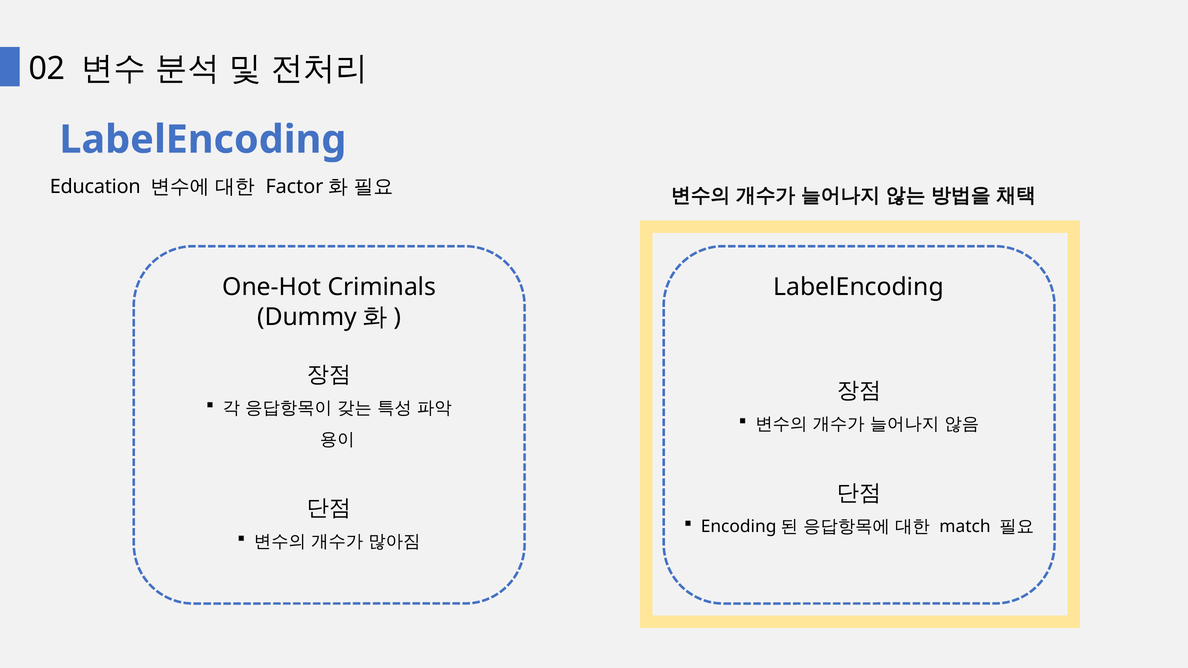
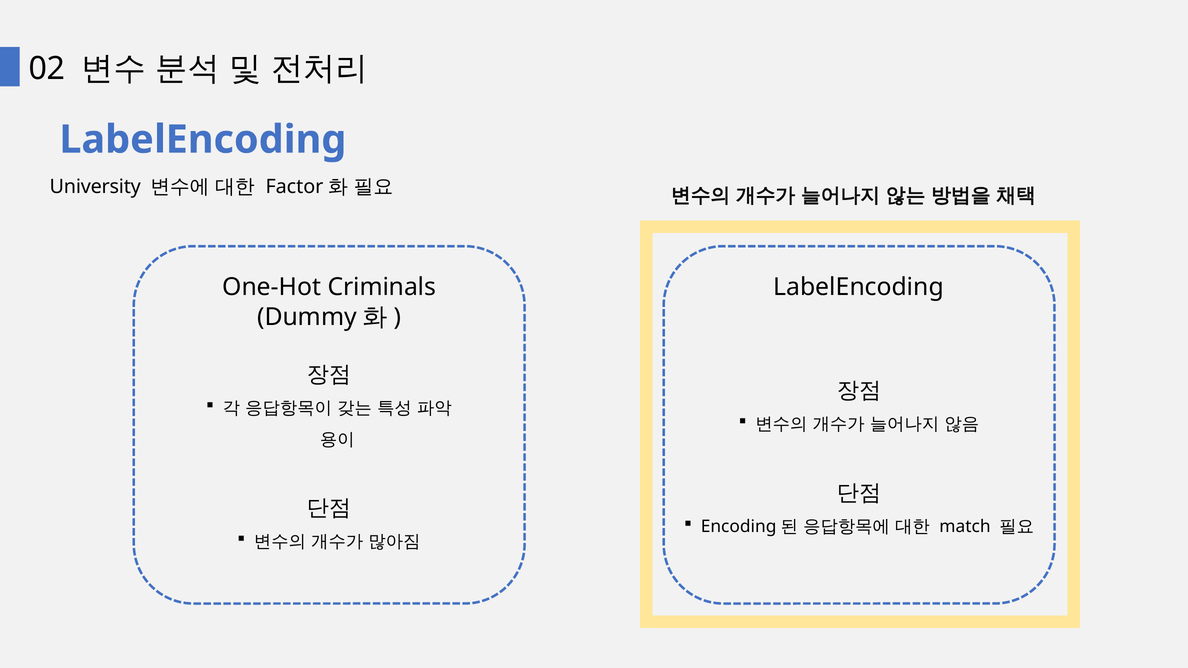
Education: Education -> University
